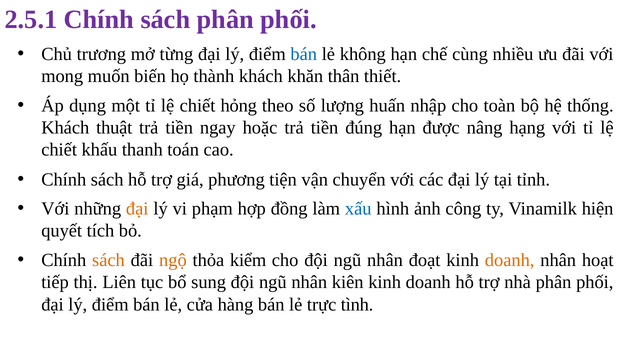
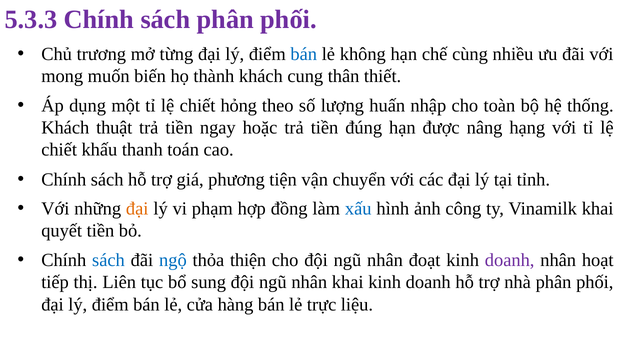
2.5.1: 2.5.1 -> 5.3.3
khăn: khăn -> cung
Vinamilk hiện: hiện -> khai
quyết tích: tích -> tiền
sách at (108, 260) colour: orange -> blue
ngộ colour: orange -> blue
kiểm: kiểm -> thiện
doanh at (510, 260) colour: orange -> purple
nhân kiên: kiên -> khai
tình: tình -> liệu
